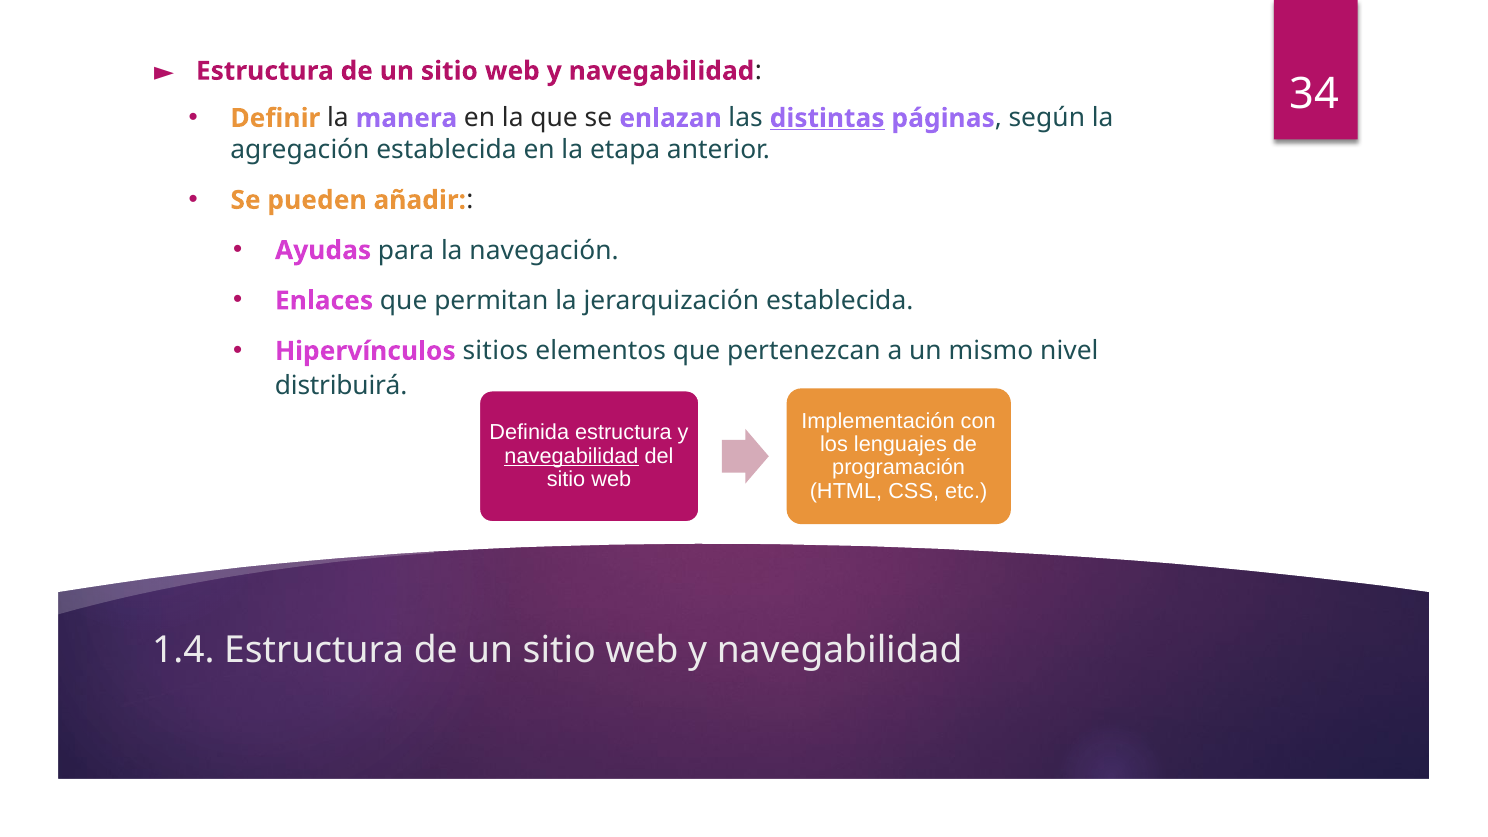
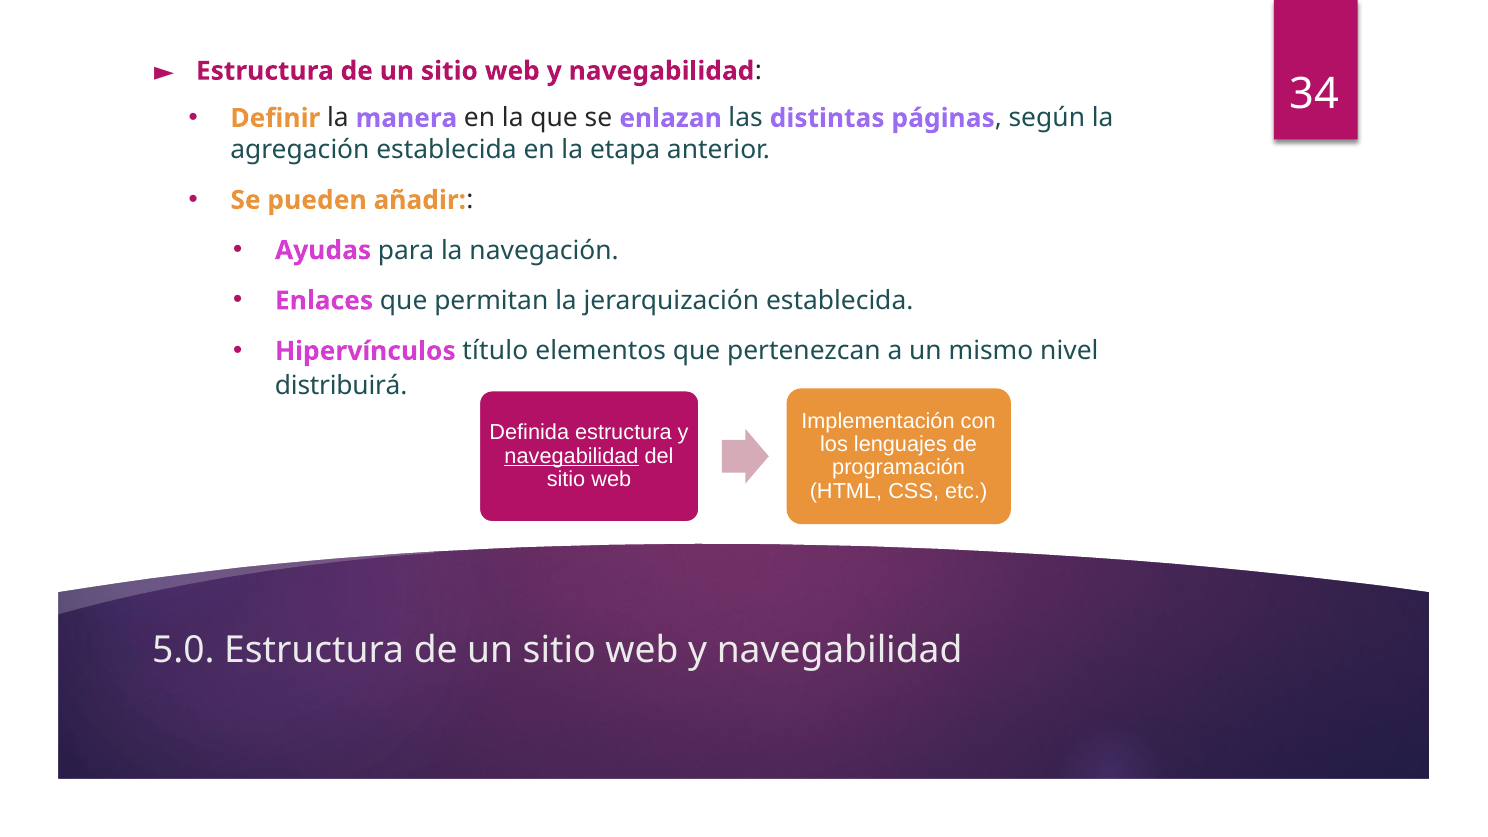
distintas underline: present -> none
sitios: sitios -> título
1.4: 1.4 -> 5.0
